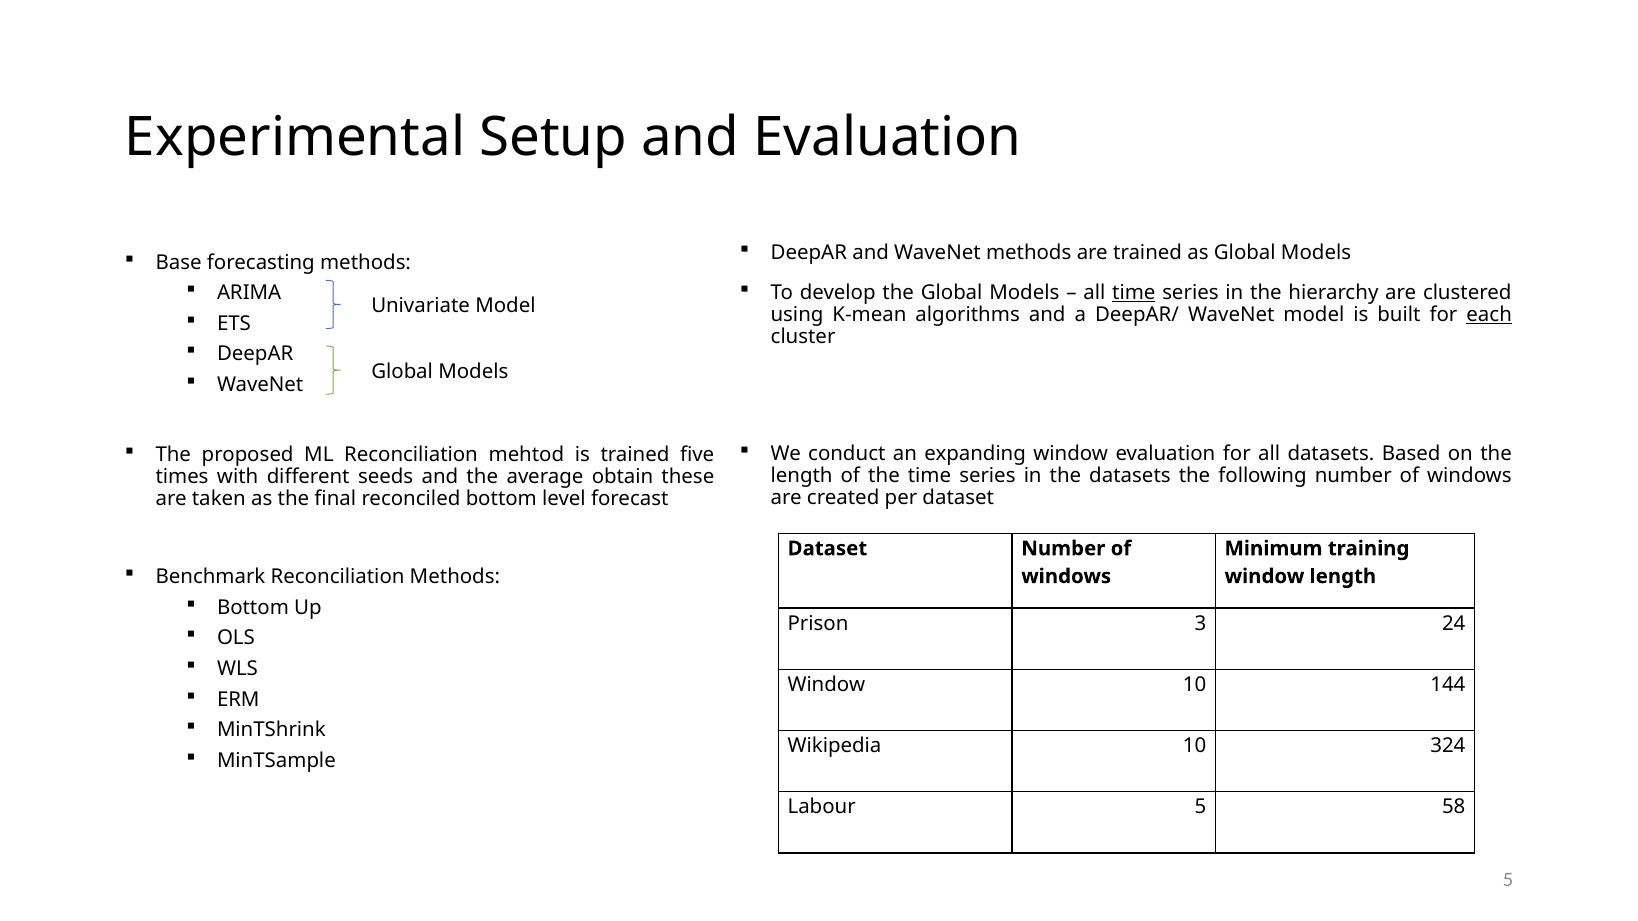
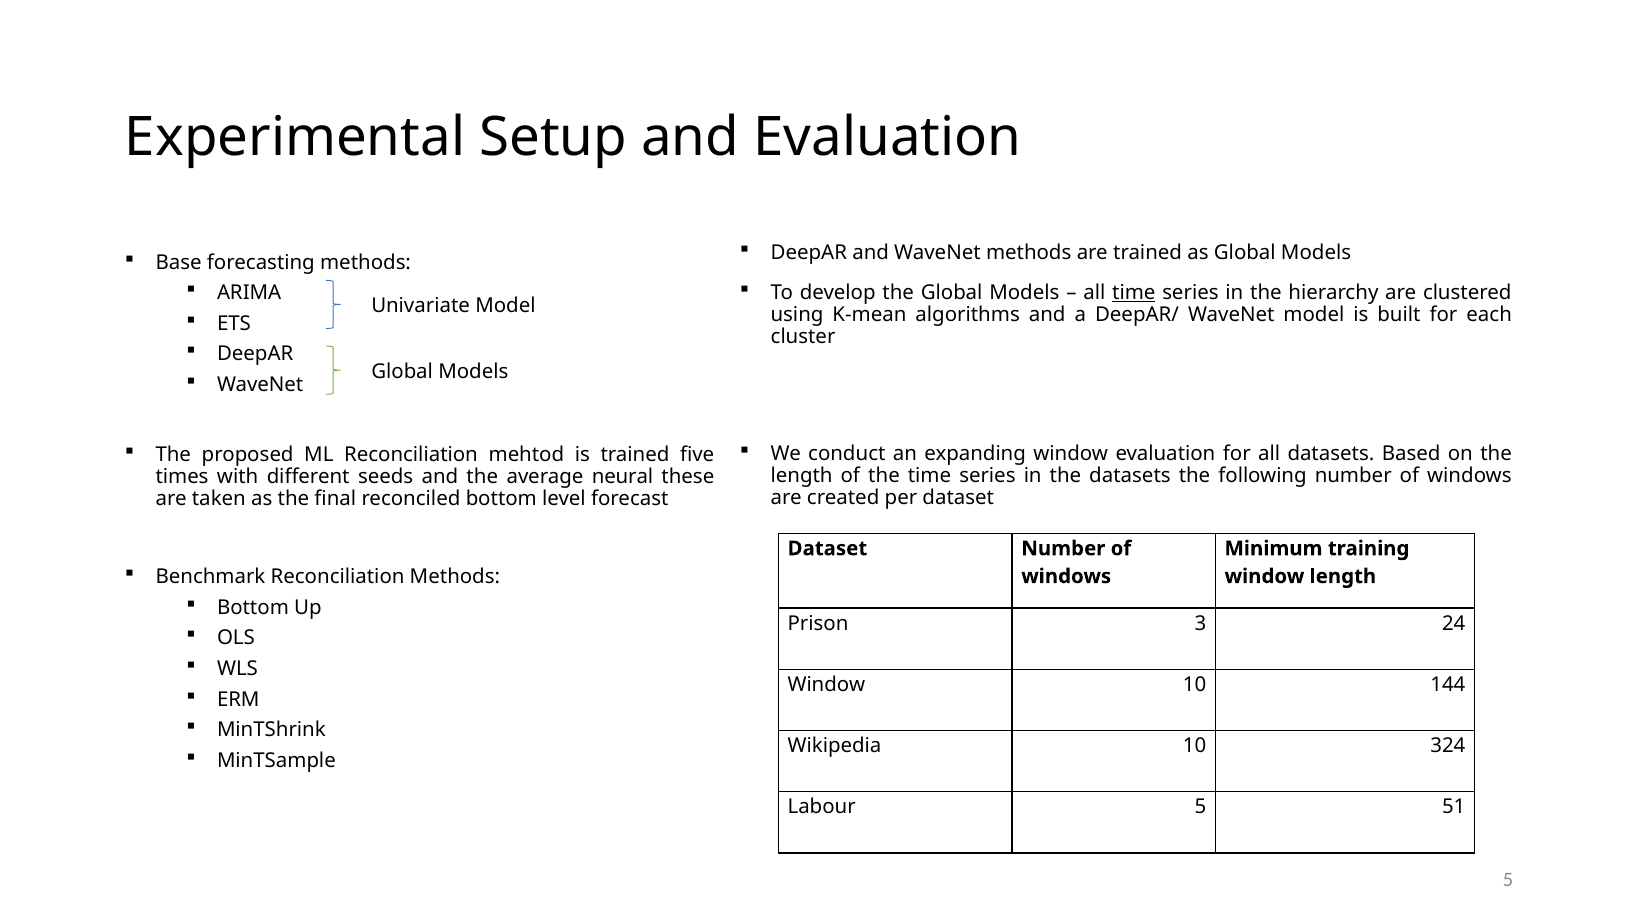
each underline: present -> none
obtain: obtain -> neural
58: 58 -> 51
